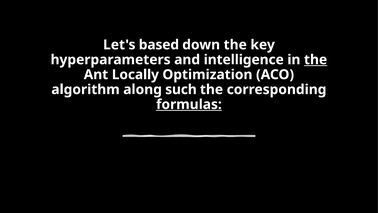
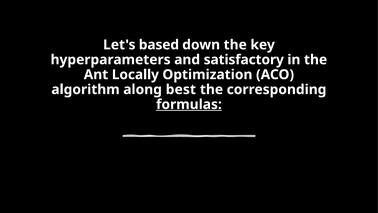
intelligence: intelligence -> satisfactory
the at (316, 60) underline: present -> none
such: such -> best
